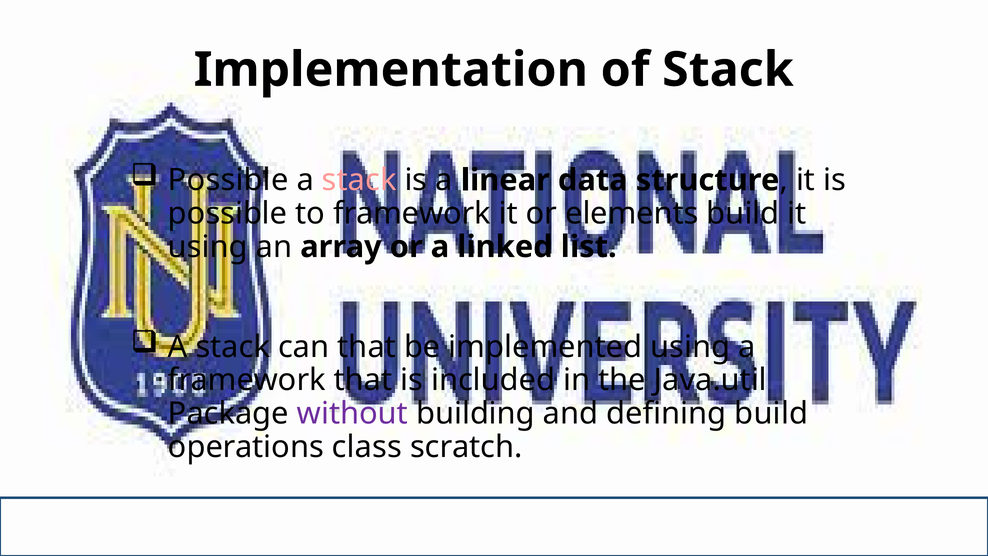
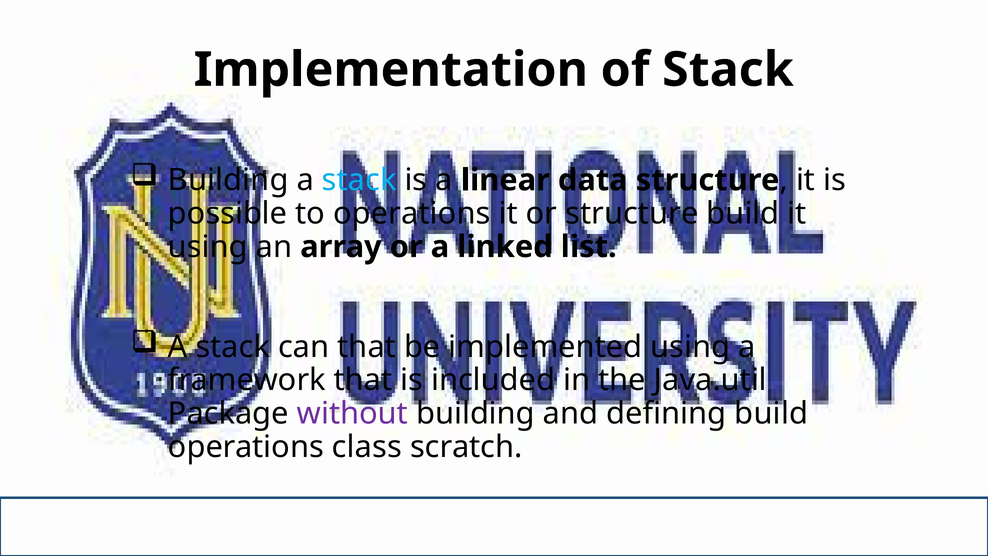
Possible at (228, 180): Possible -> Building
stack at (359, 180) colour: pink -> light blue
to framework: framework -> operations
or elements: elements -> structure
